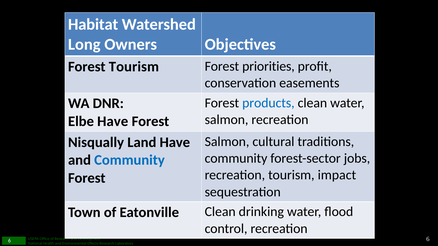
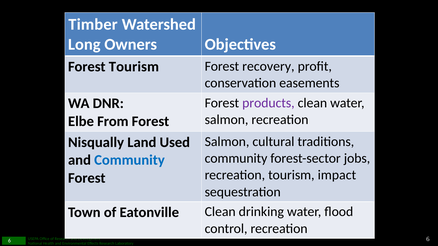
Habitat: Habitat -> Timber
priorities: priorities -> recovery
products colour: blue -> purple
Elbe Have: Have -> From
Land Have: Have -> Used
